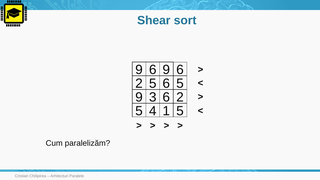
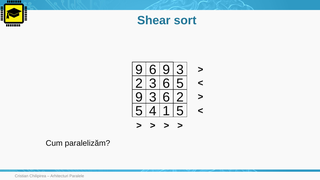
6 9 6: 6 -> 3
5 at (153, 84): 5 -> 3
